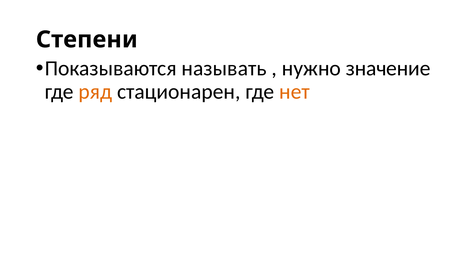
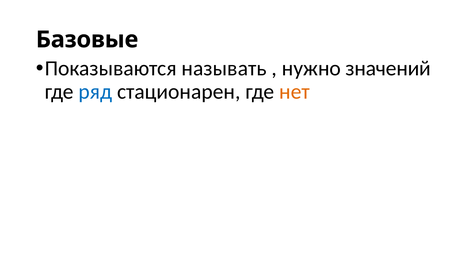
Степени: Степени -> Базовые
значение: значение -> значений
ряд colour: orange -> blue
